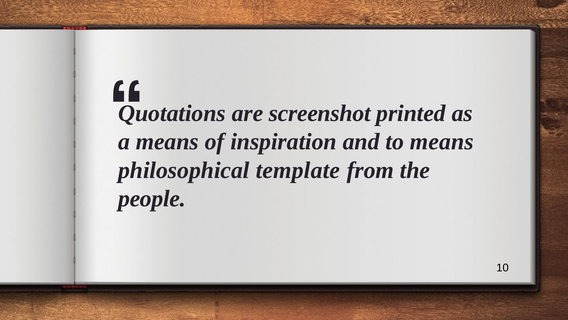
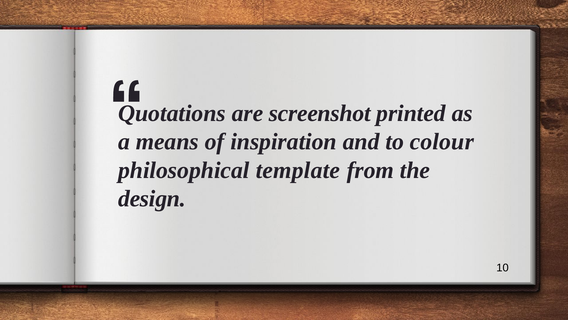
to means: means -> colour
people: people -> design
